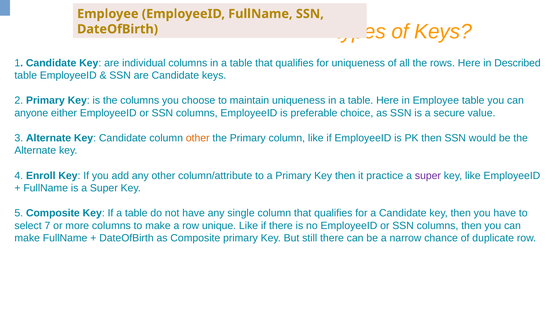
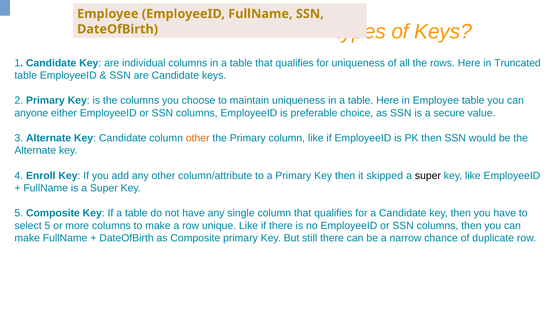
Described: Described -> Truncated
practice: practice -> skipped
super at (428, 175) colour: purple -> black
select 7: 7 -> 5
